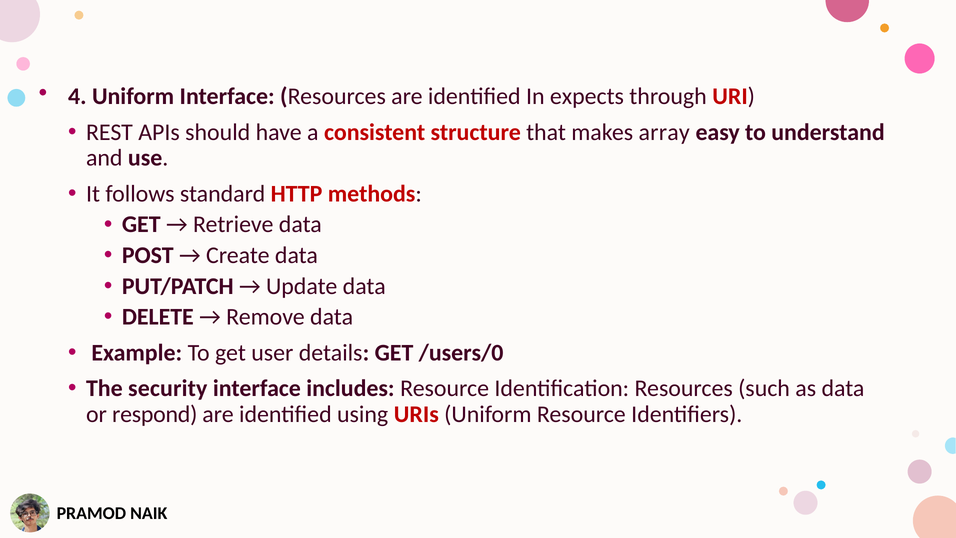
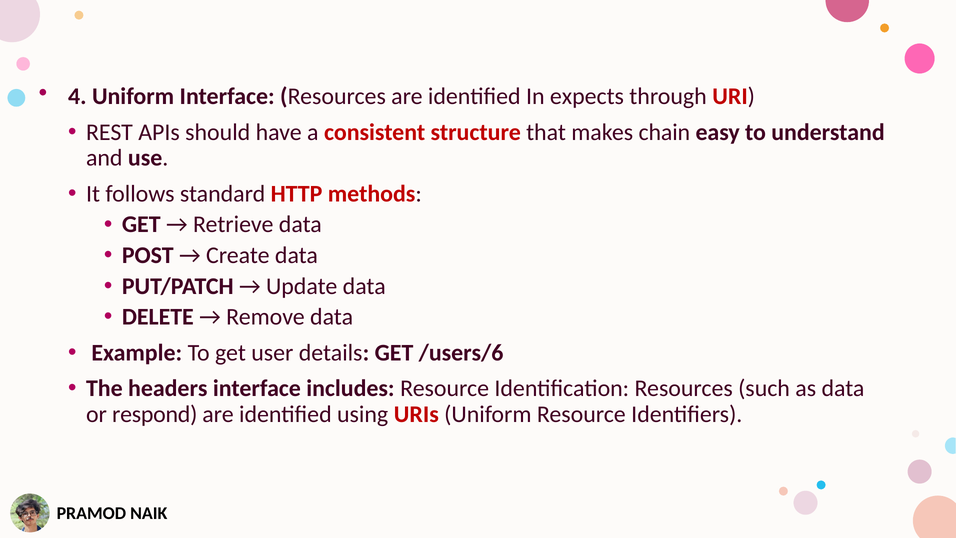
array: array -> chain
/users/0: /users/0 -> /users/6
security: security -> headers
